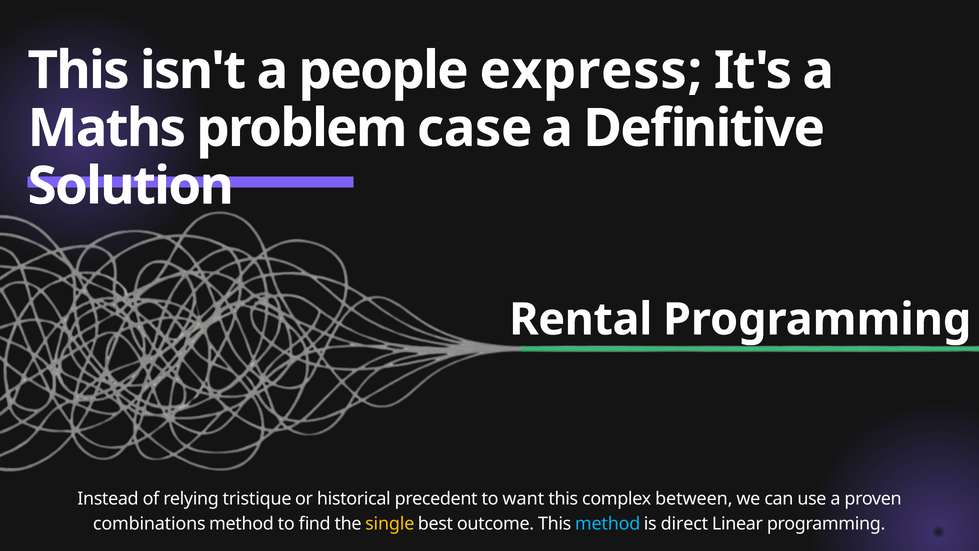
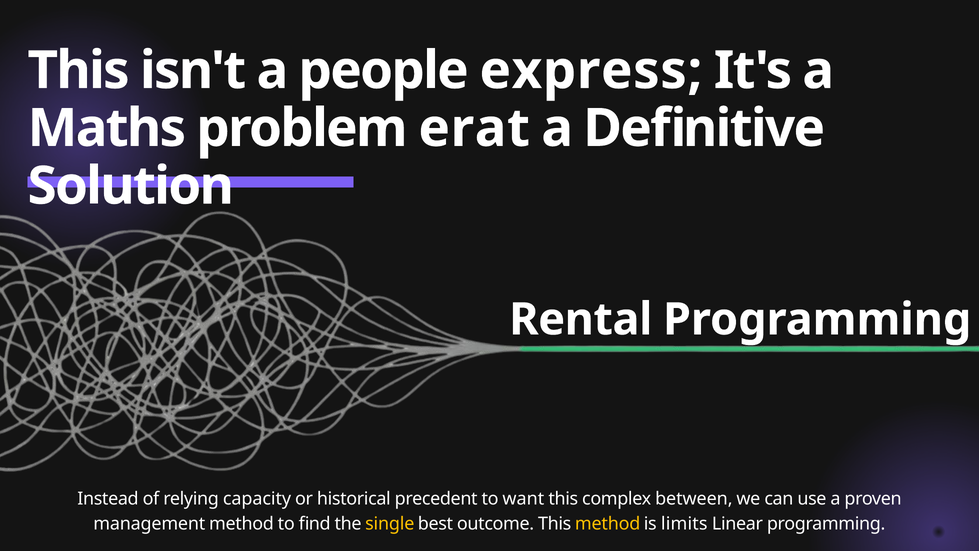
case: case -> erat
tristique: tristique -> capacity
combinations: combinations -> management
method at (608, 524) colour: light blue -> yellow
direct: direct -> limits
